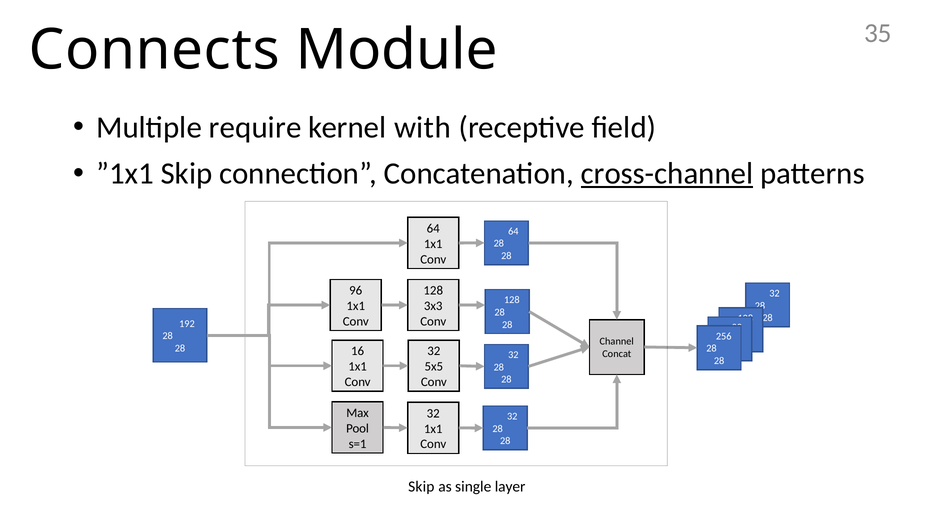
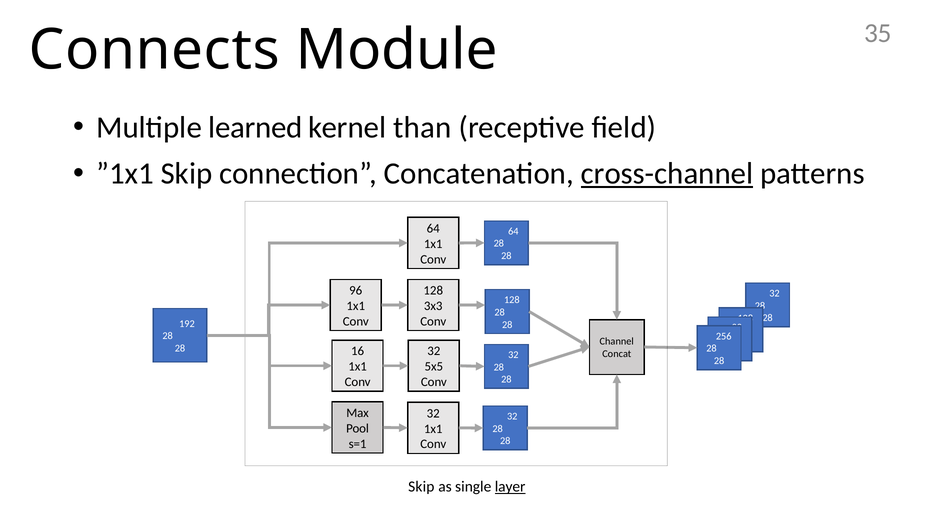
require: require -> learned
with: with -> than
layer underline: none -> present
